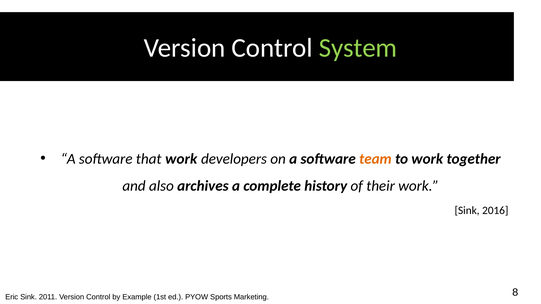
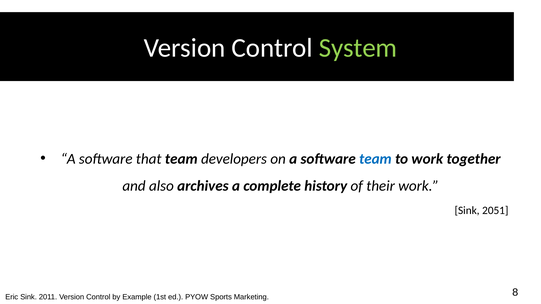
that work: work -> team
team at (375, 159) colour: orange -> blue
2016: 2016 -> 2051
